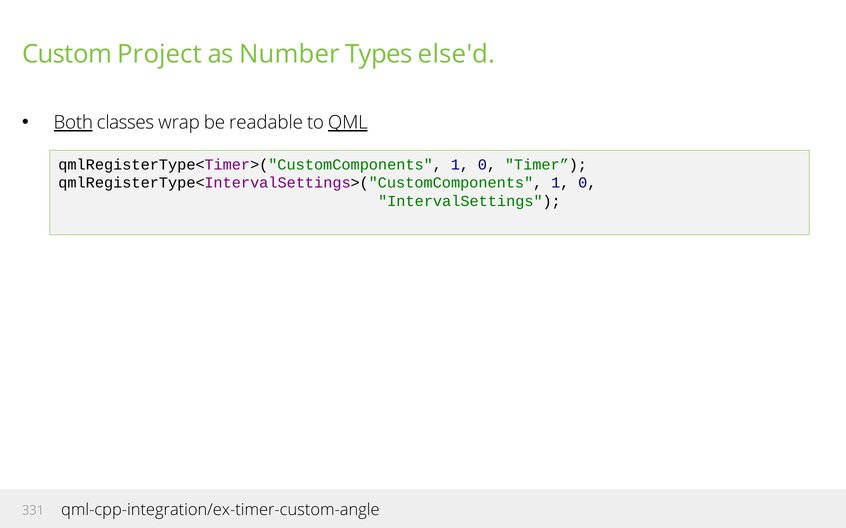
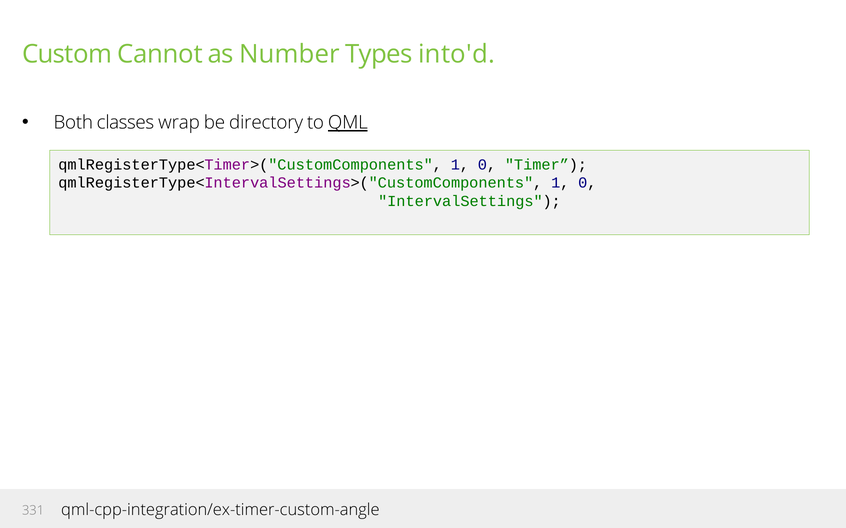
Project: Project -> Cannot
else'd: else'd -> into'd
Both underline: present -> none
readable: readable -> directory
